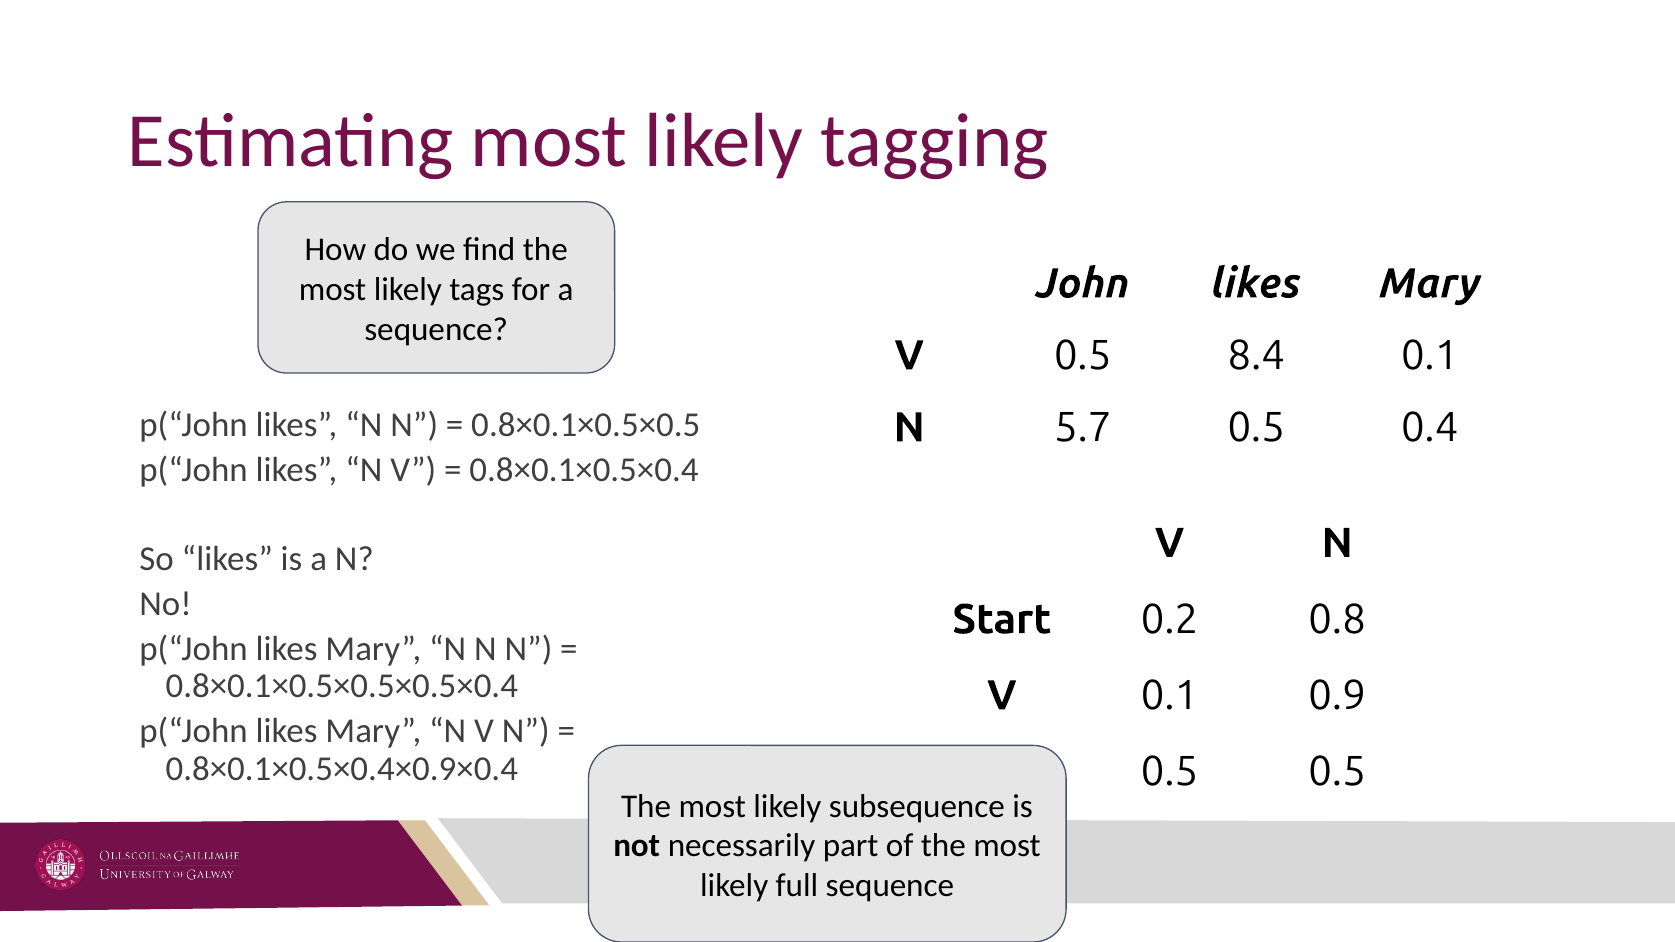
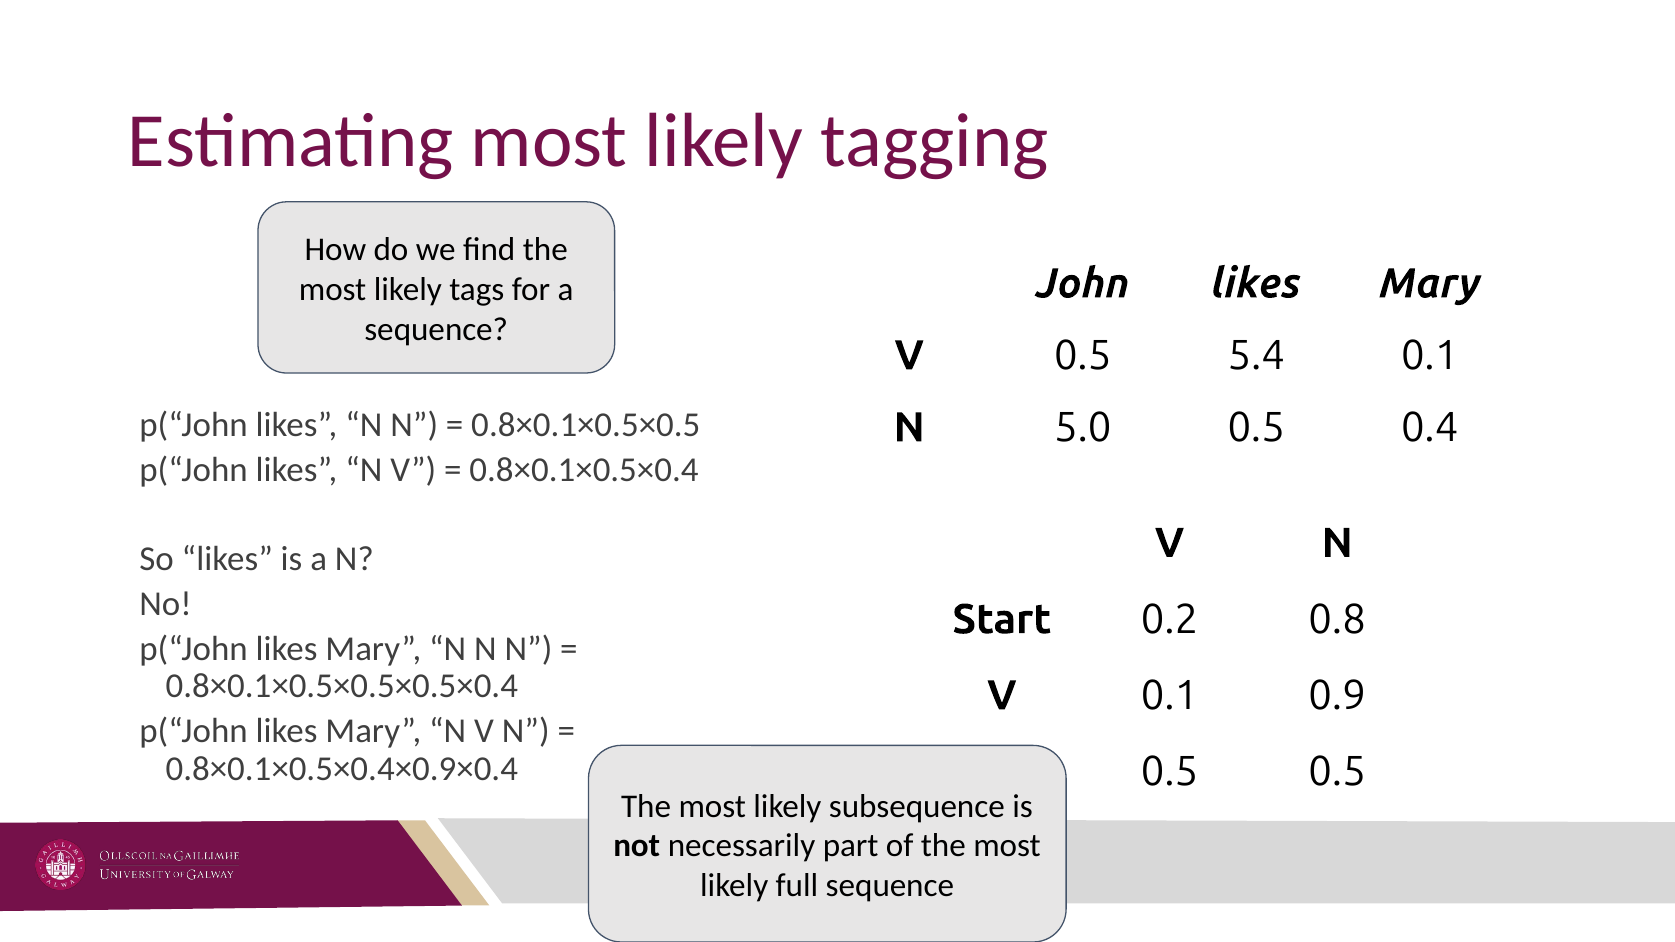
8.4: 8.4 -> 5.4
5.7: 5.7 -> 5.0
